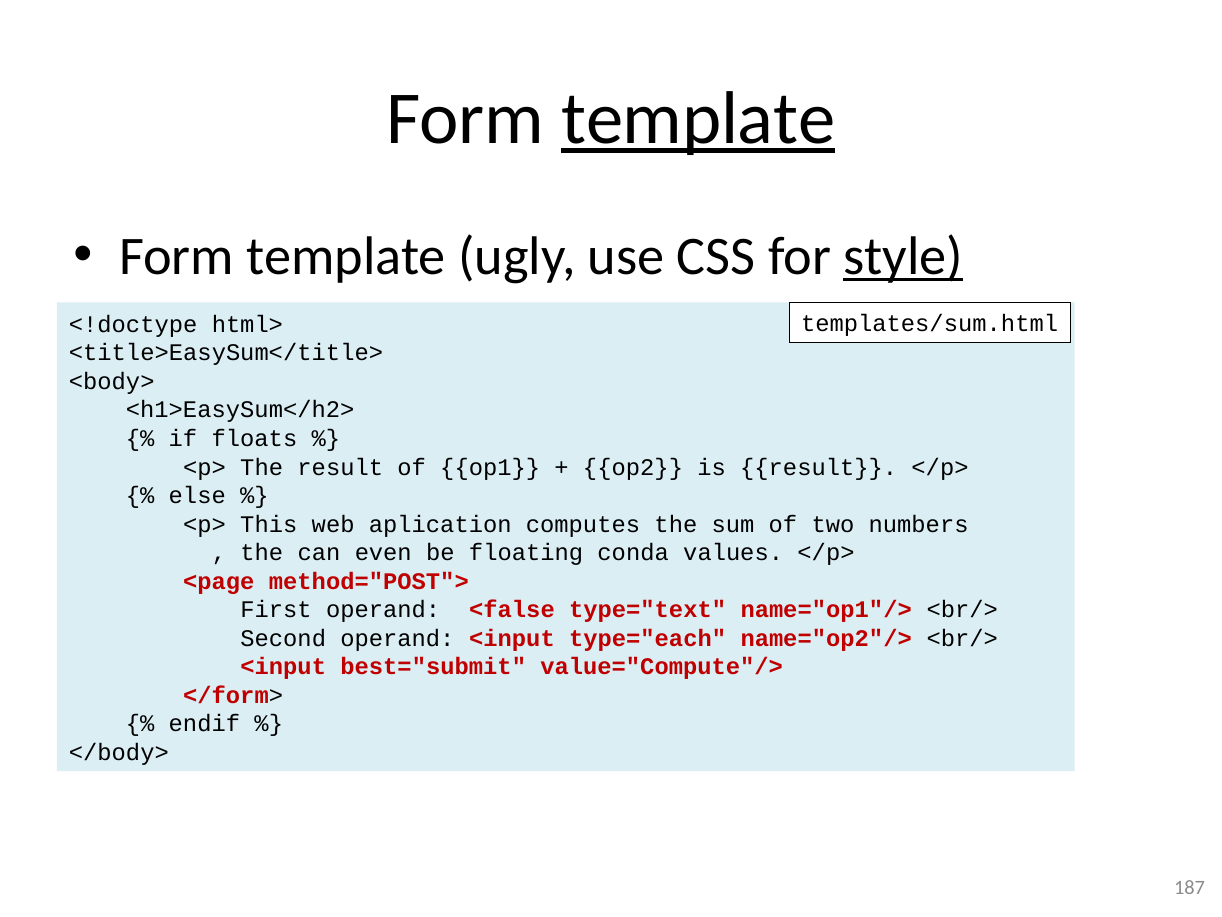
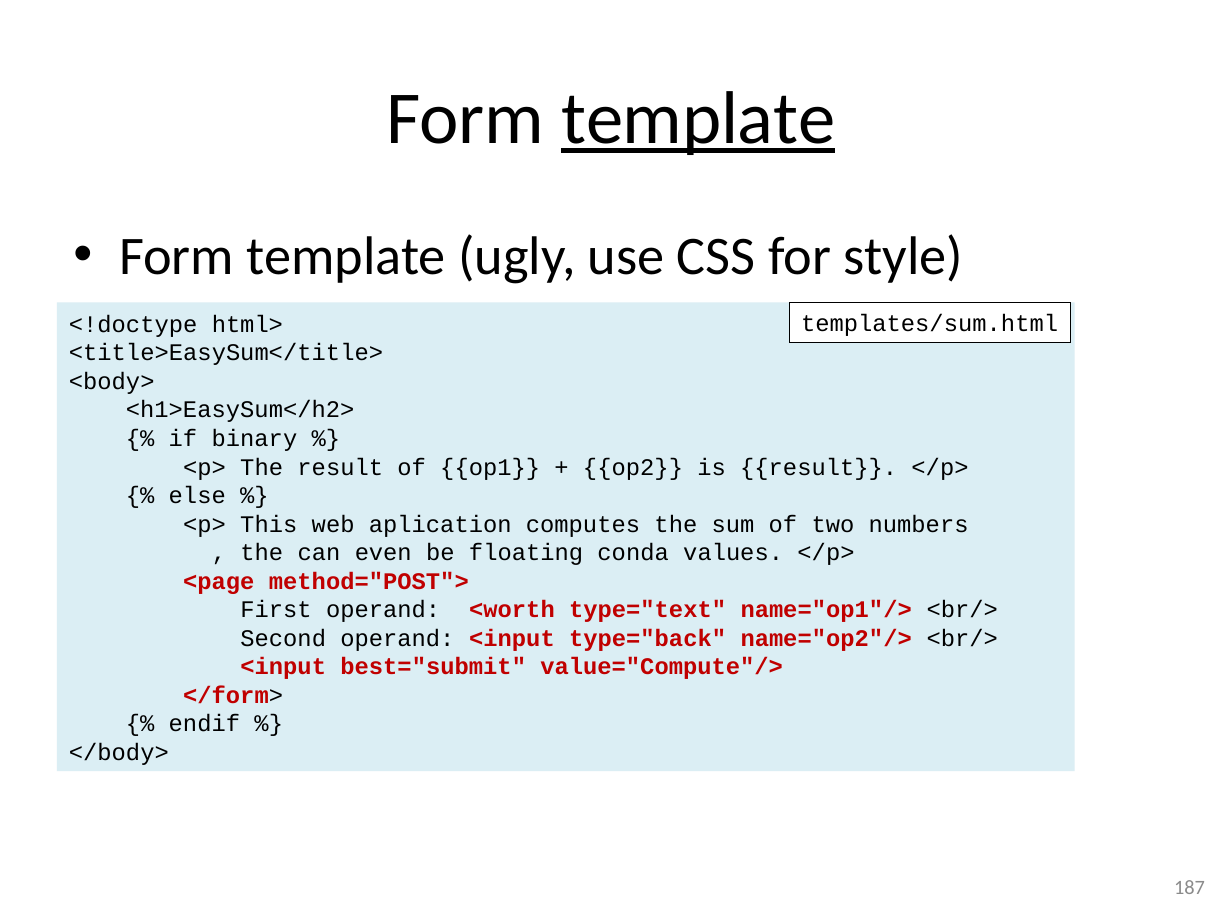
style underline: present -> none
floats: floats -> binary
<false: <false -> <worth
type="each: type="each -> type="back
